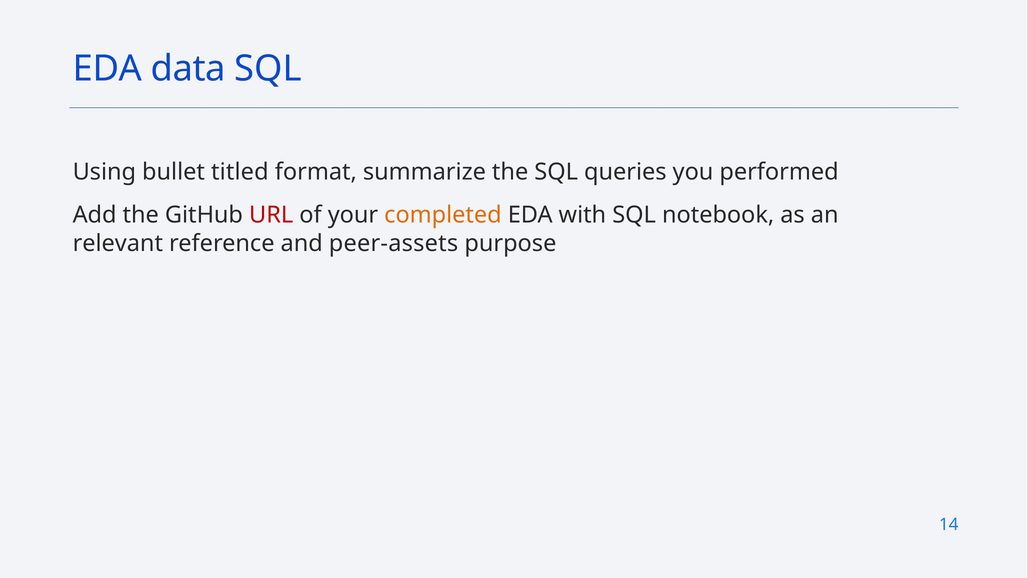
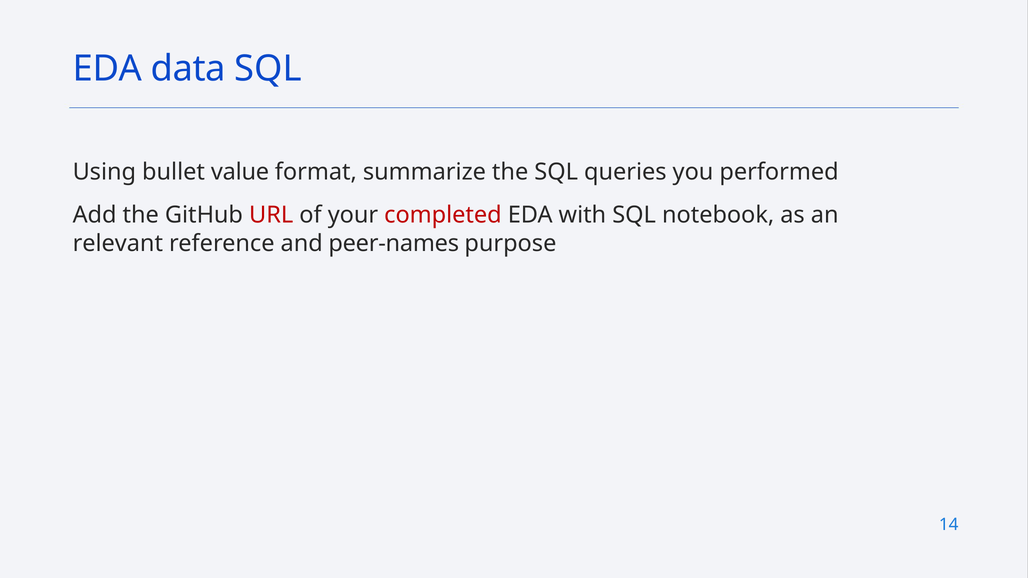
titled: titled -> value
completed colour: orange -> red
peer-assets: peer-assets -> peer-names
